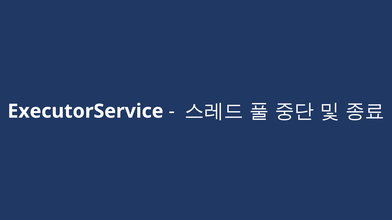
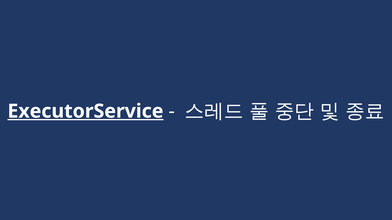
ExecutorService underline: none -> present
